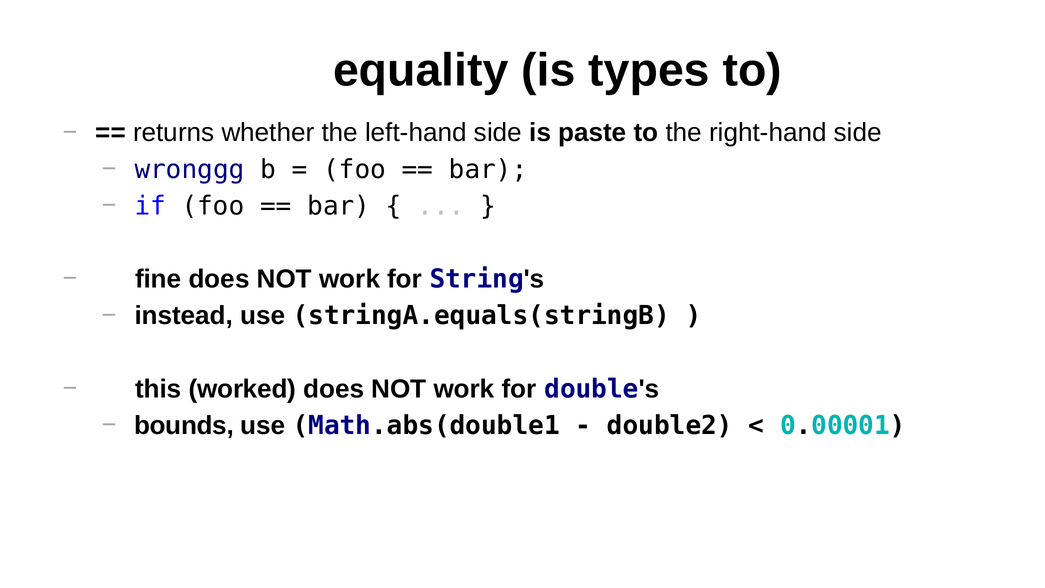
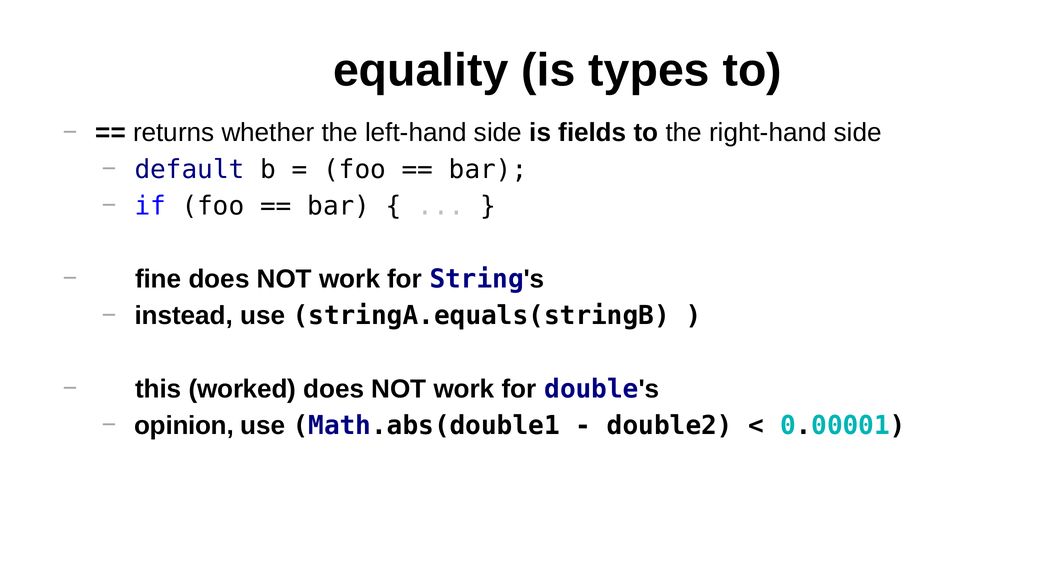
paste: paste -> fields
wronggg: wronggg -> default
bounds: bounds -> opinion
